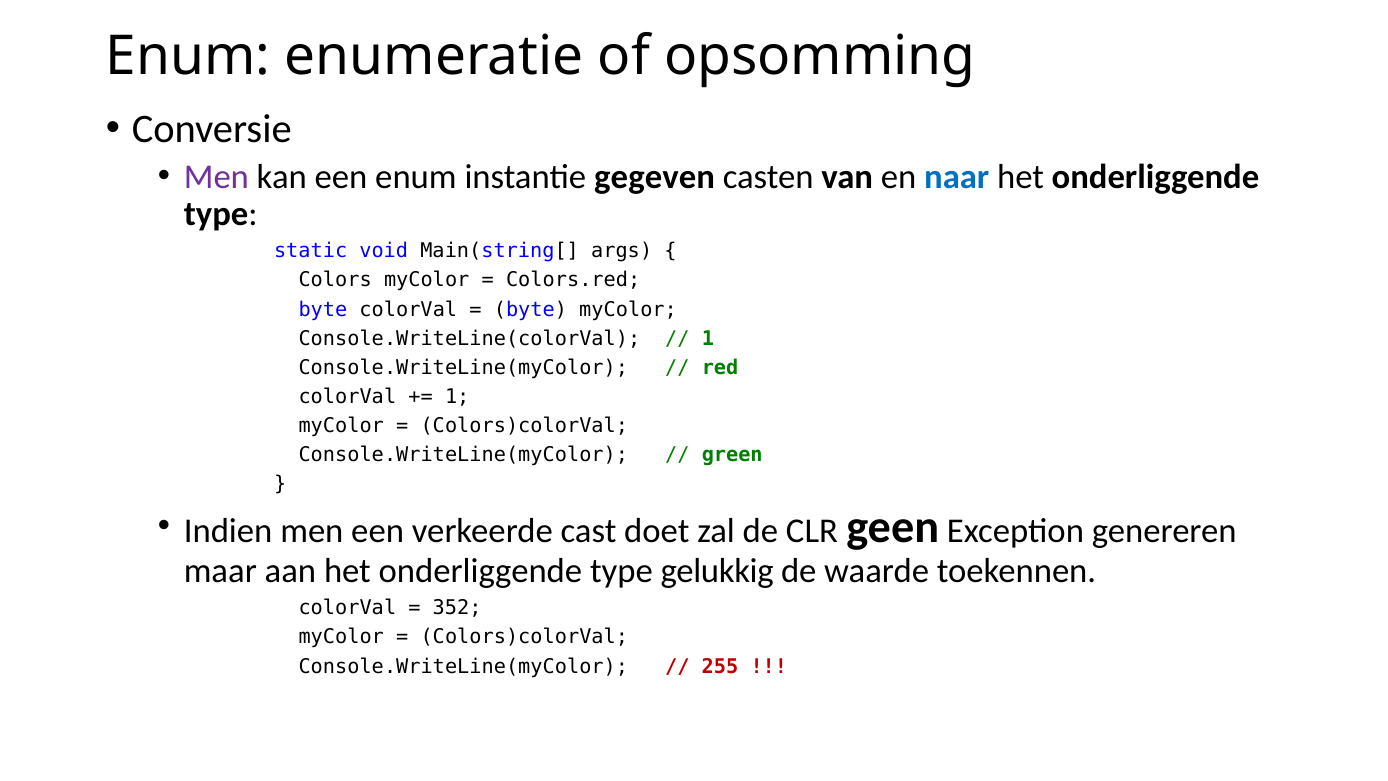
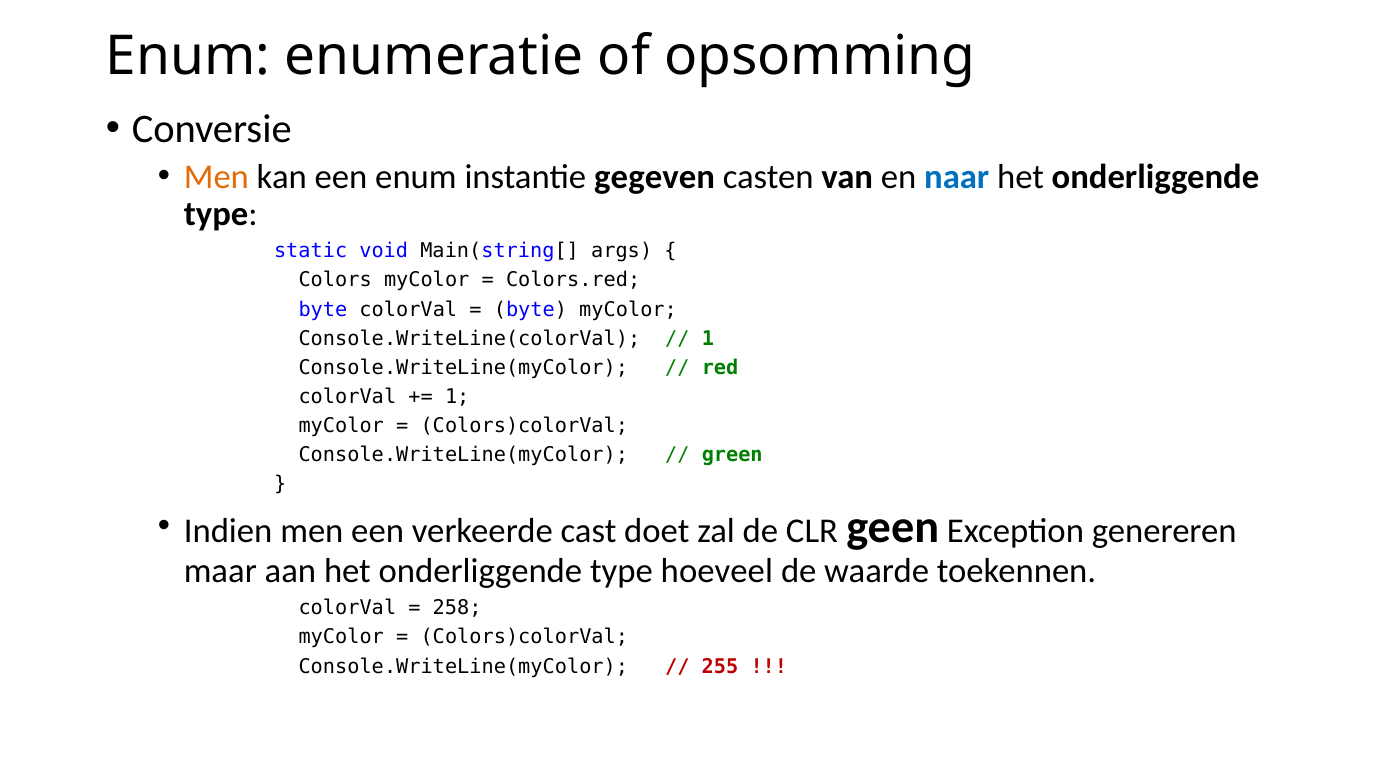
Men at (216, 177) colour: purple -> orange
gelukkig: gelukkig -> hoeveel
352: 352 -> 258
